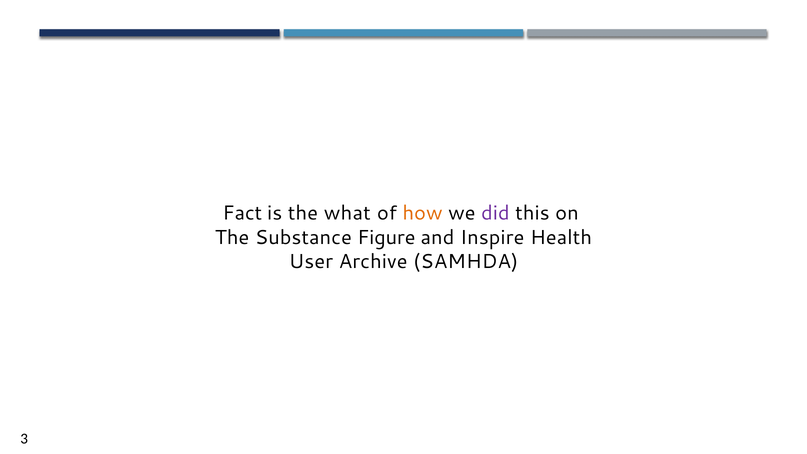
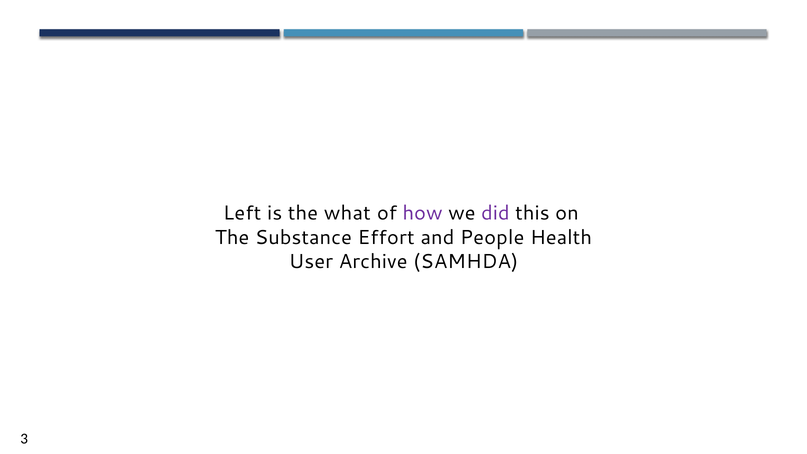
Fact: Fact -> Left
how colour: orange -> purple
Figure: Figure -> Effort
Inspire: Inspire -> People
